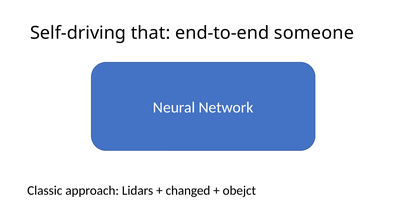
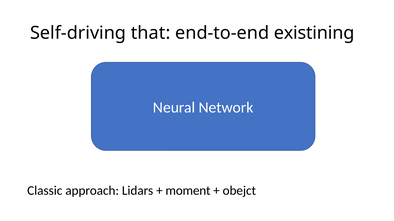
someone: someone -> existining
changed: changed -> moment
